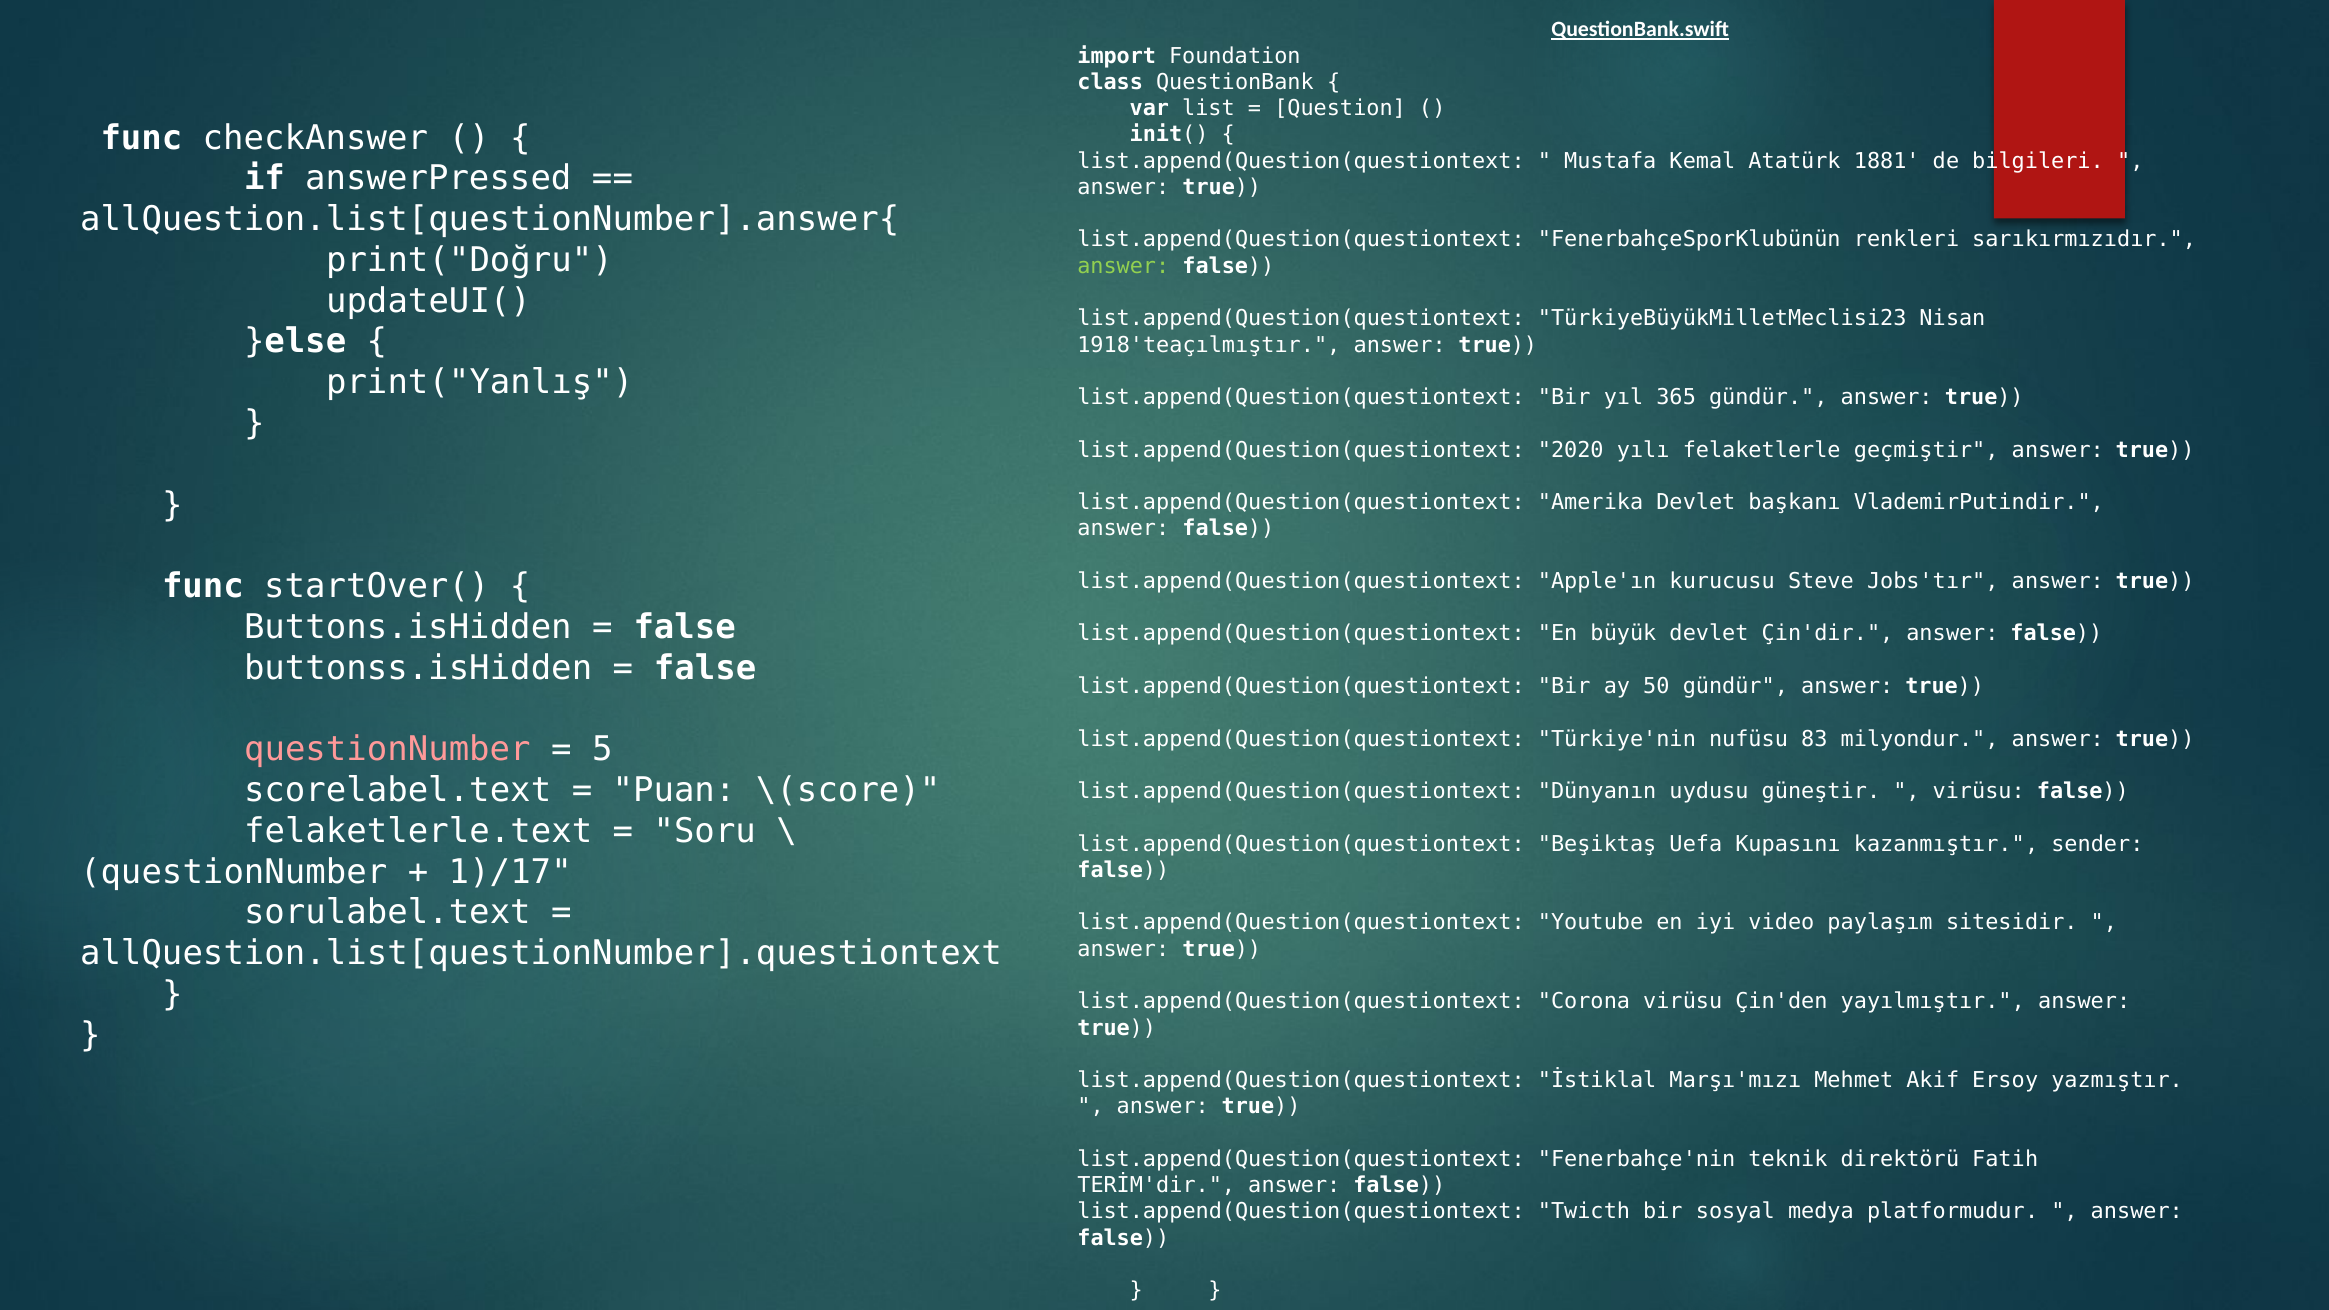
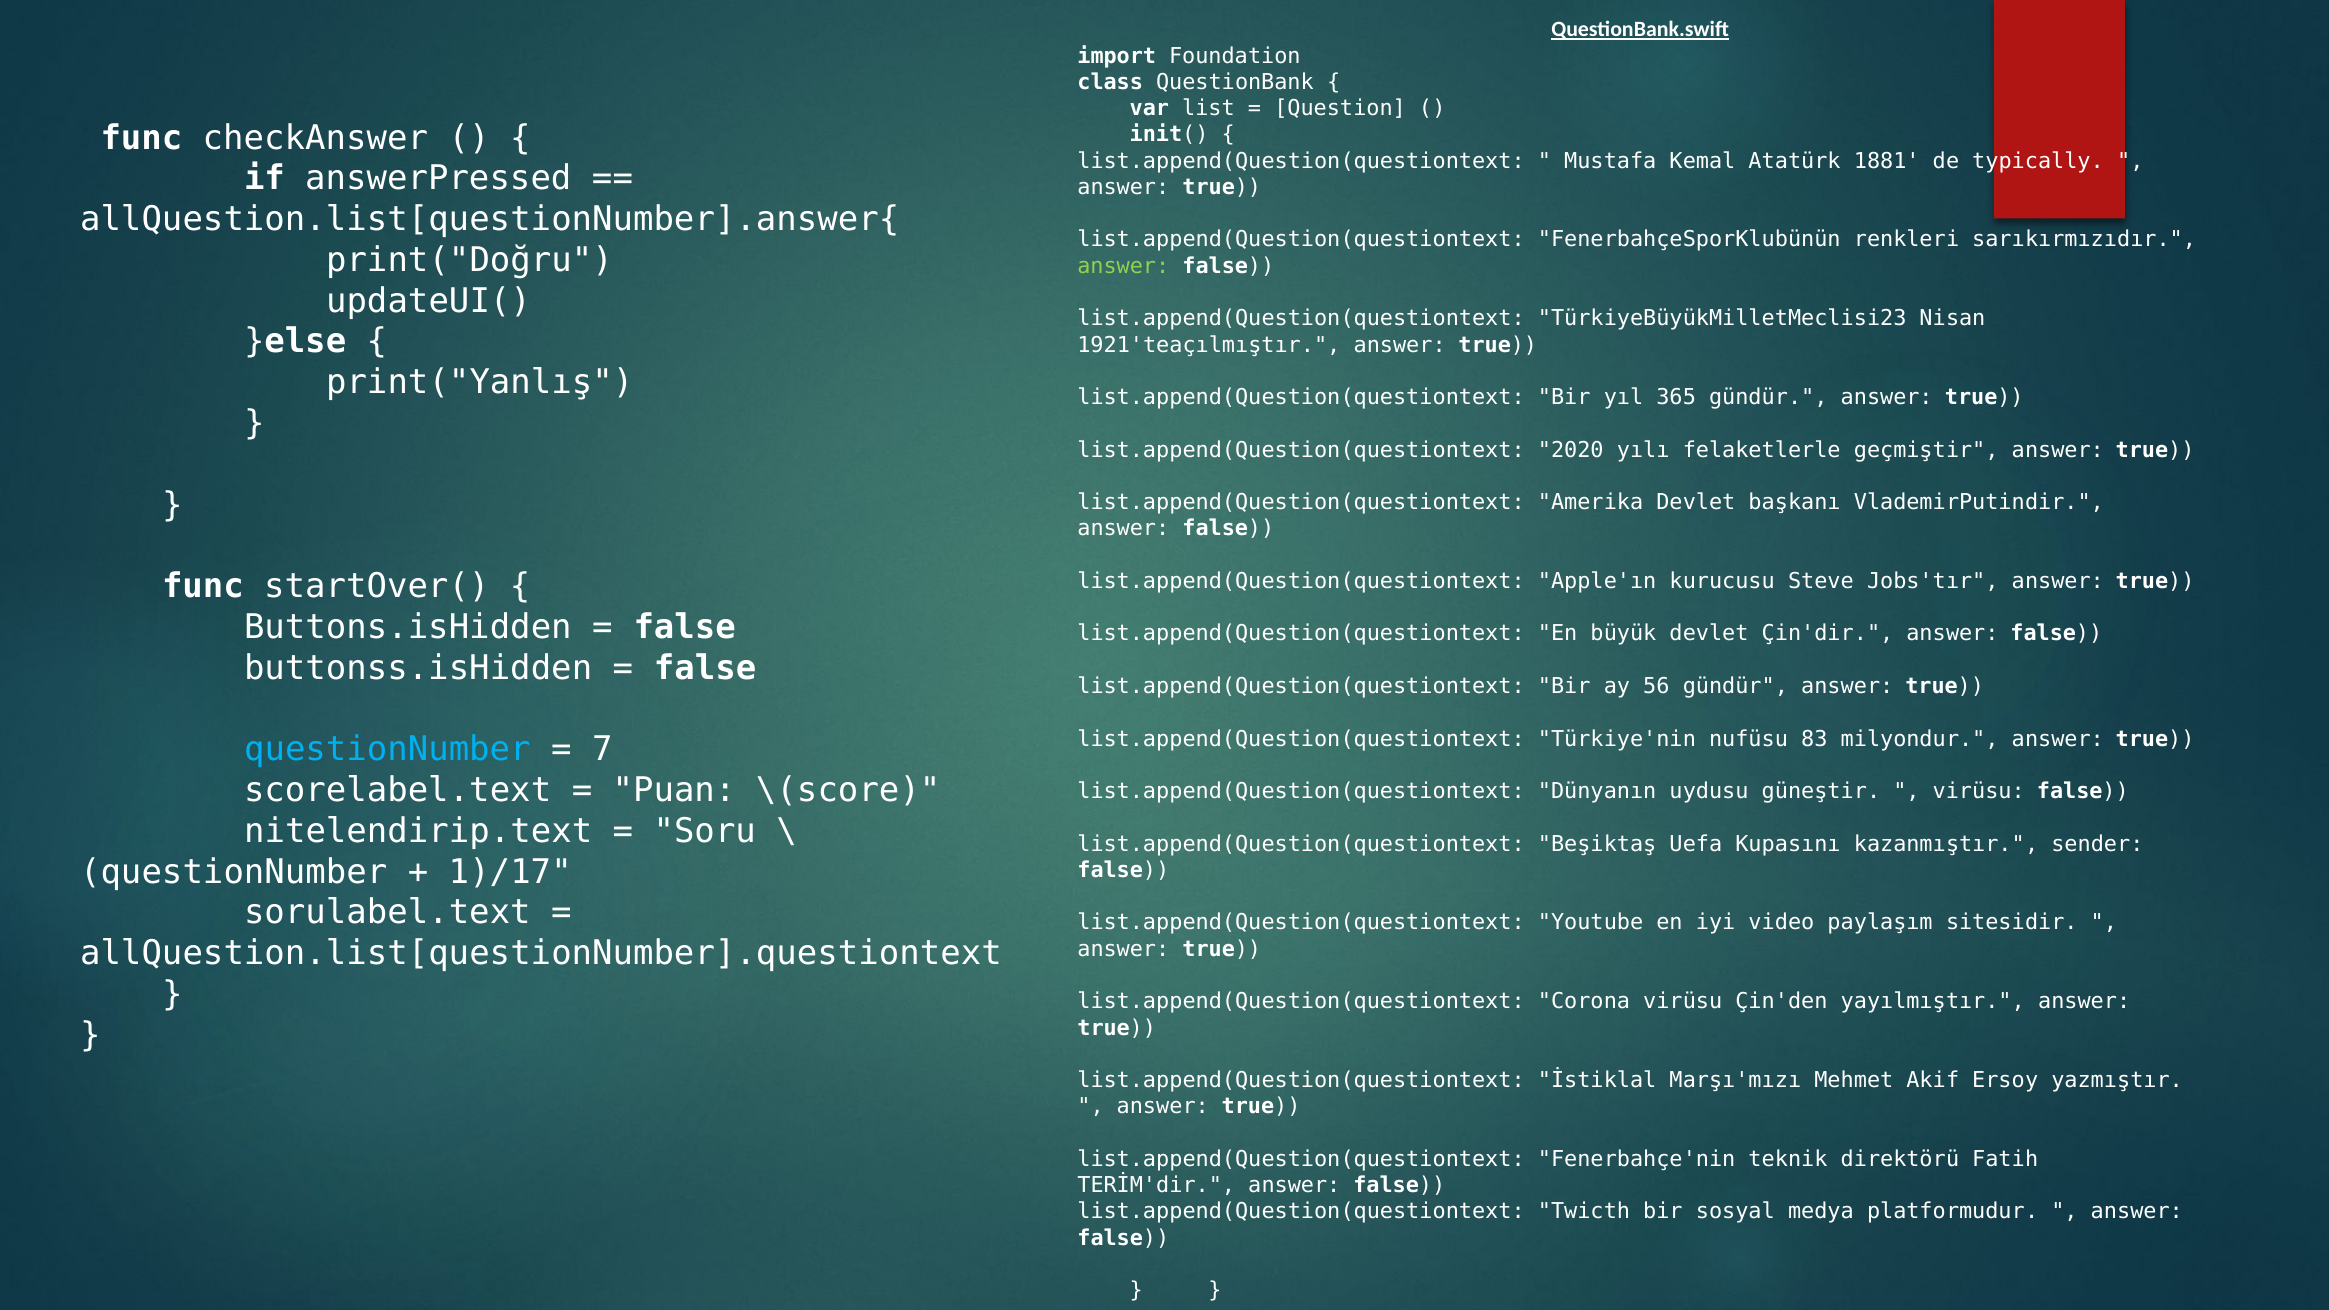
bilgileri: bilgileri -> typically
1918'teaçılmıştır: 1918'teaçılmıştır -> 1921'teaçılmıştır
50: 50 -> 56
questionNumber at (387, 750) colour: pink -> light blue
5: 5 -> 7
felaketlerle.text: felaketlerle.text -> nitelendirip.text
